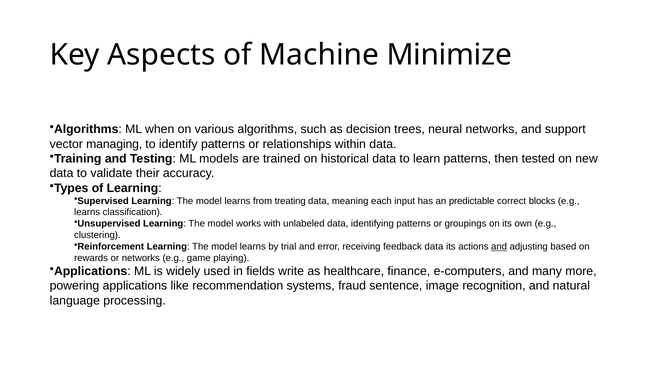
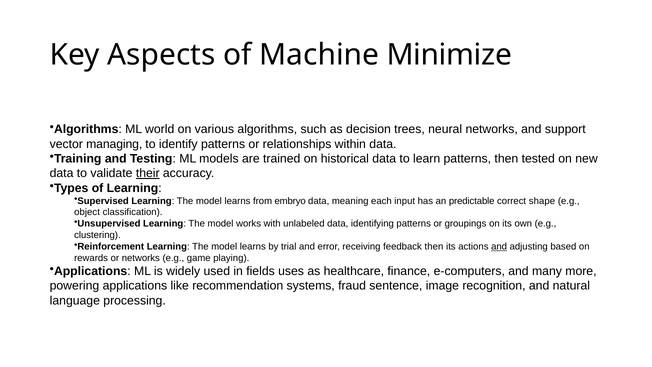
when: when -> world
their underline: none -> present
treating: treating -> embryo
blocks: blocks -> shape
learns at (87, 212): learns -> object
feedback data: data -> then
write: write -> uses
